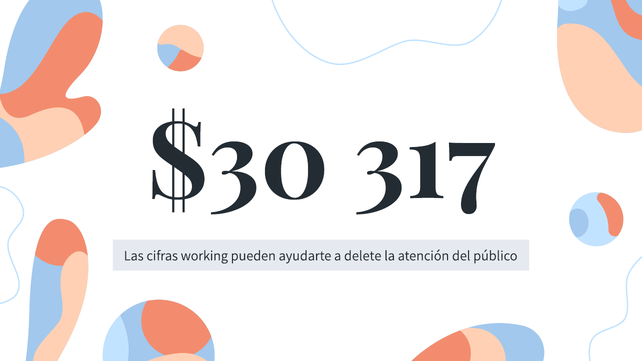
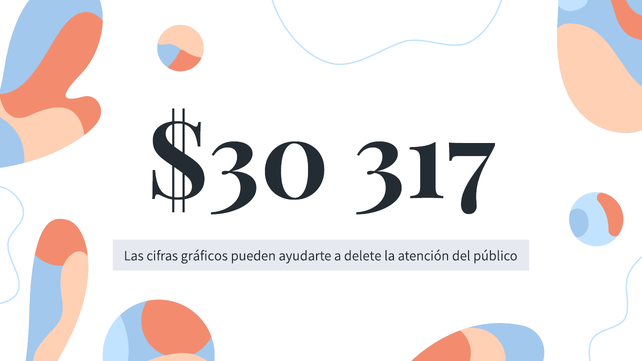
working: working -> gráficos
